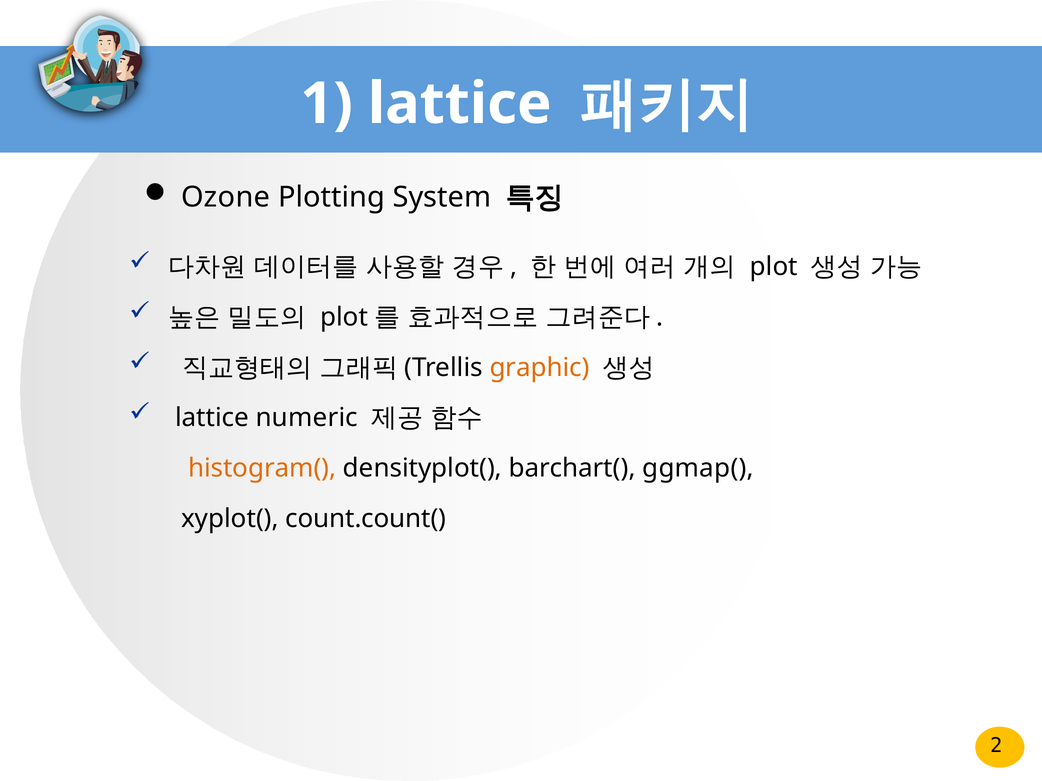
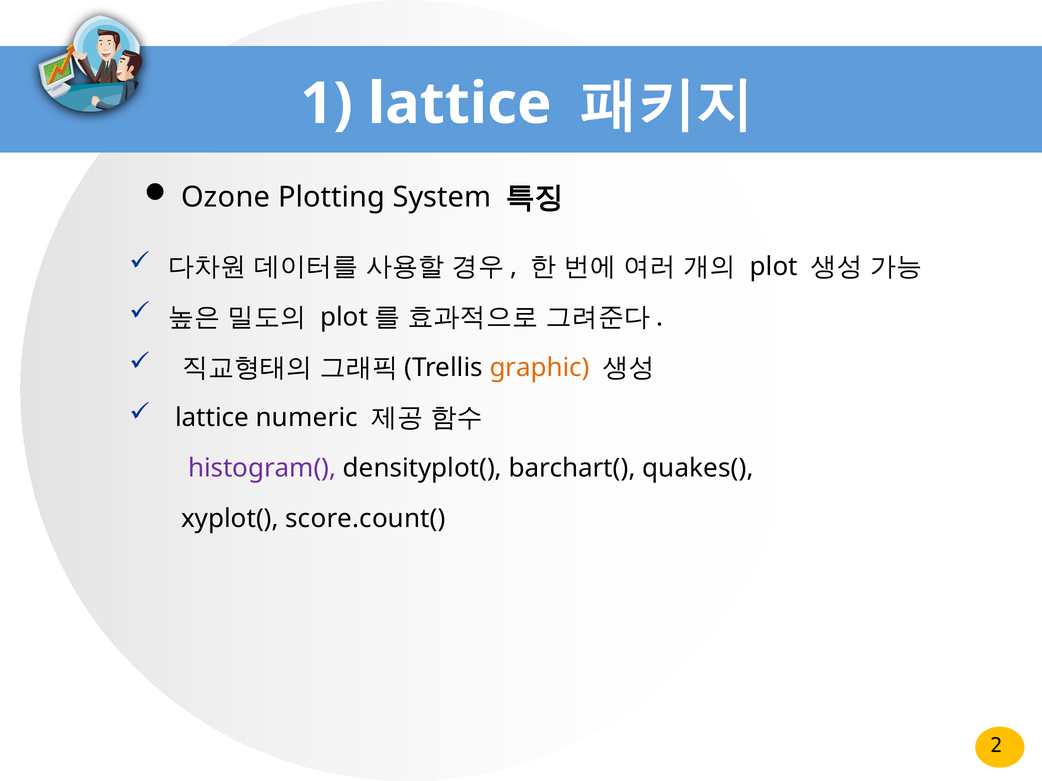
histogram( colour: orange -> purple
ggmap(: ggmap( -> quakes(
count.count(: count.count( -> score.count(
